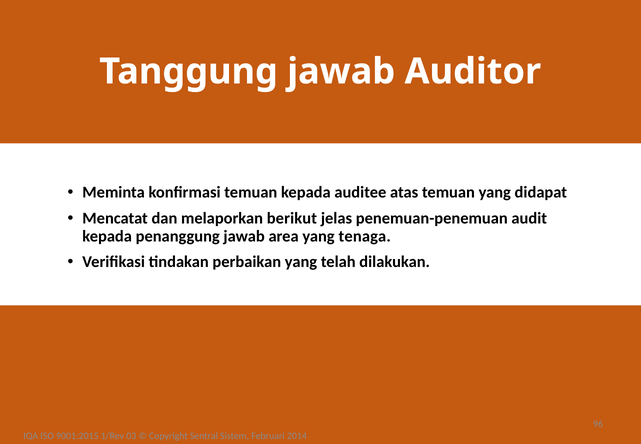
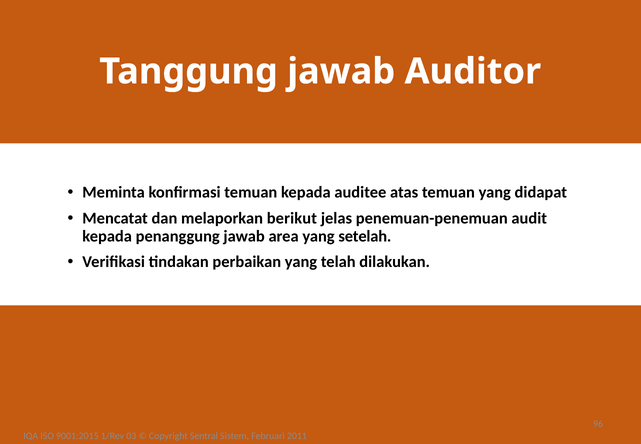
tenaga: tenaga -> setelah
2014: 2014 -> 2011
